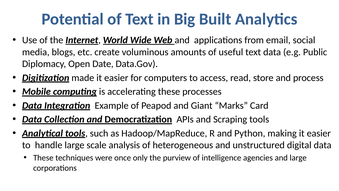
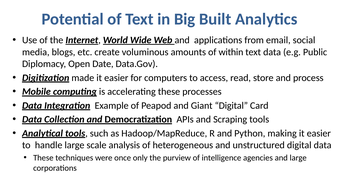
useful: useful -> within
Giant Marks: Marks -> Digital
